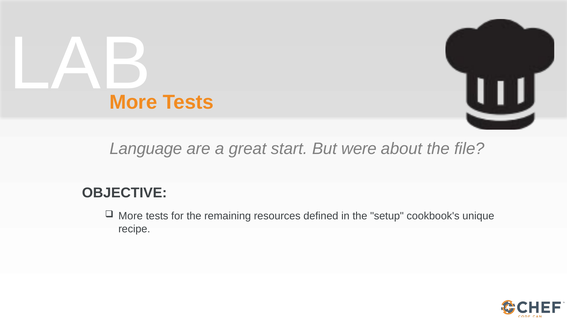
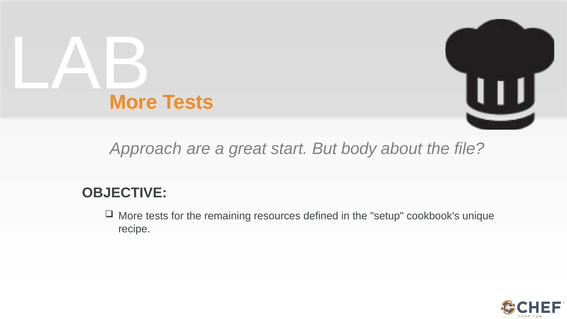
Language: Language -> Approach
were: were -> body
